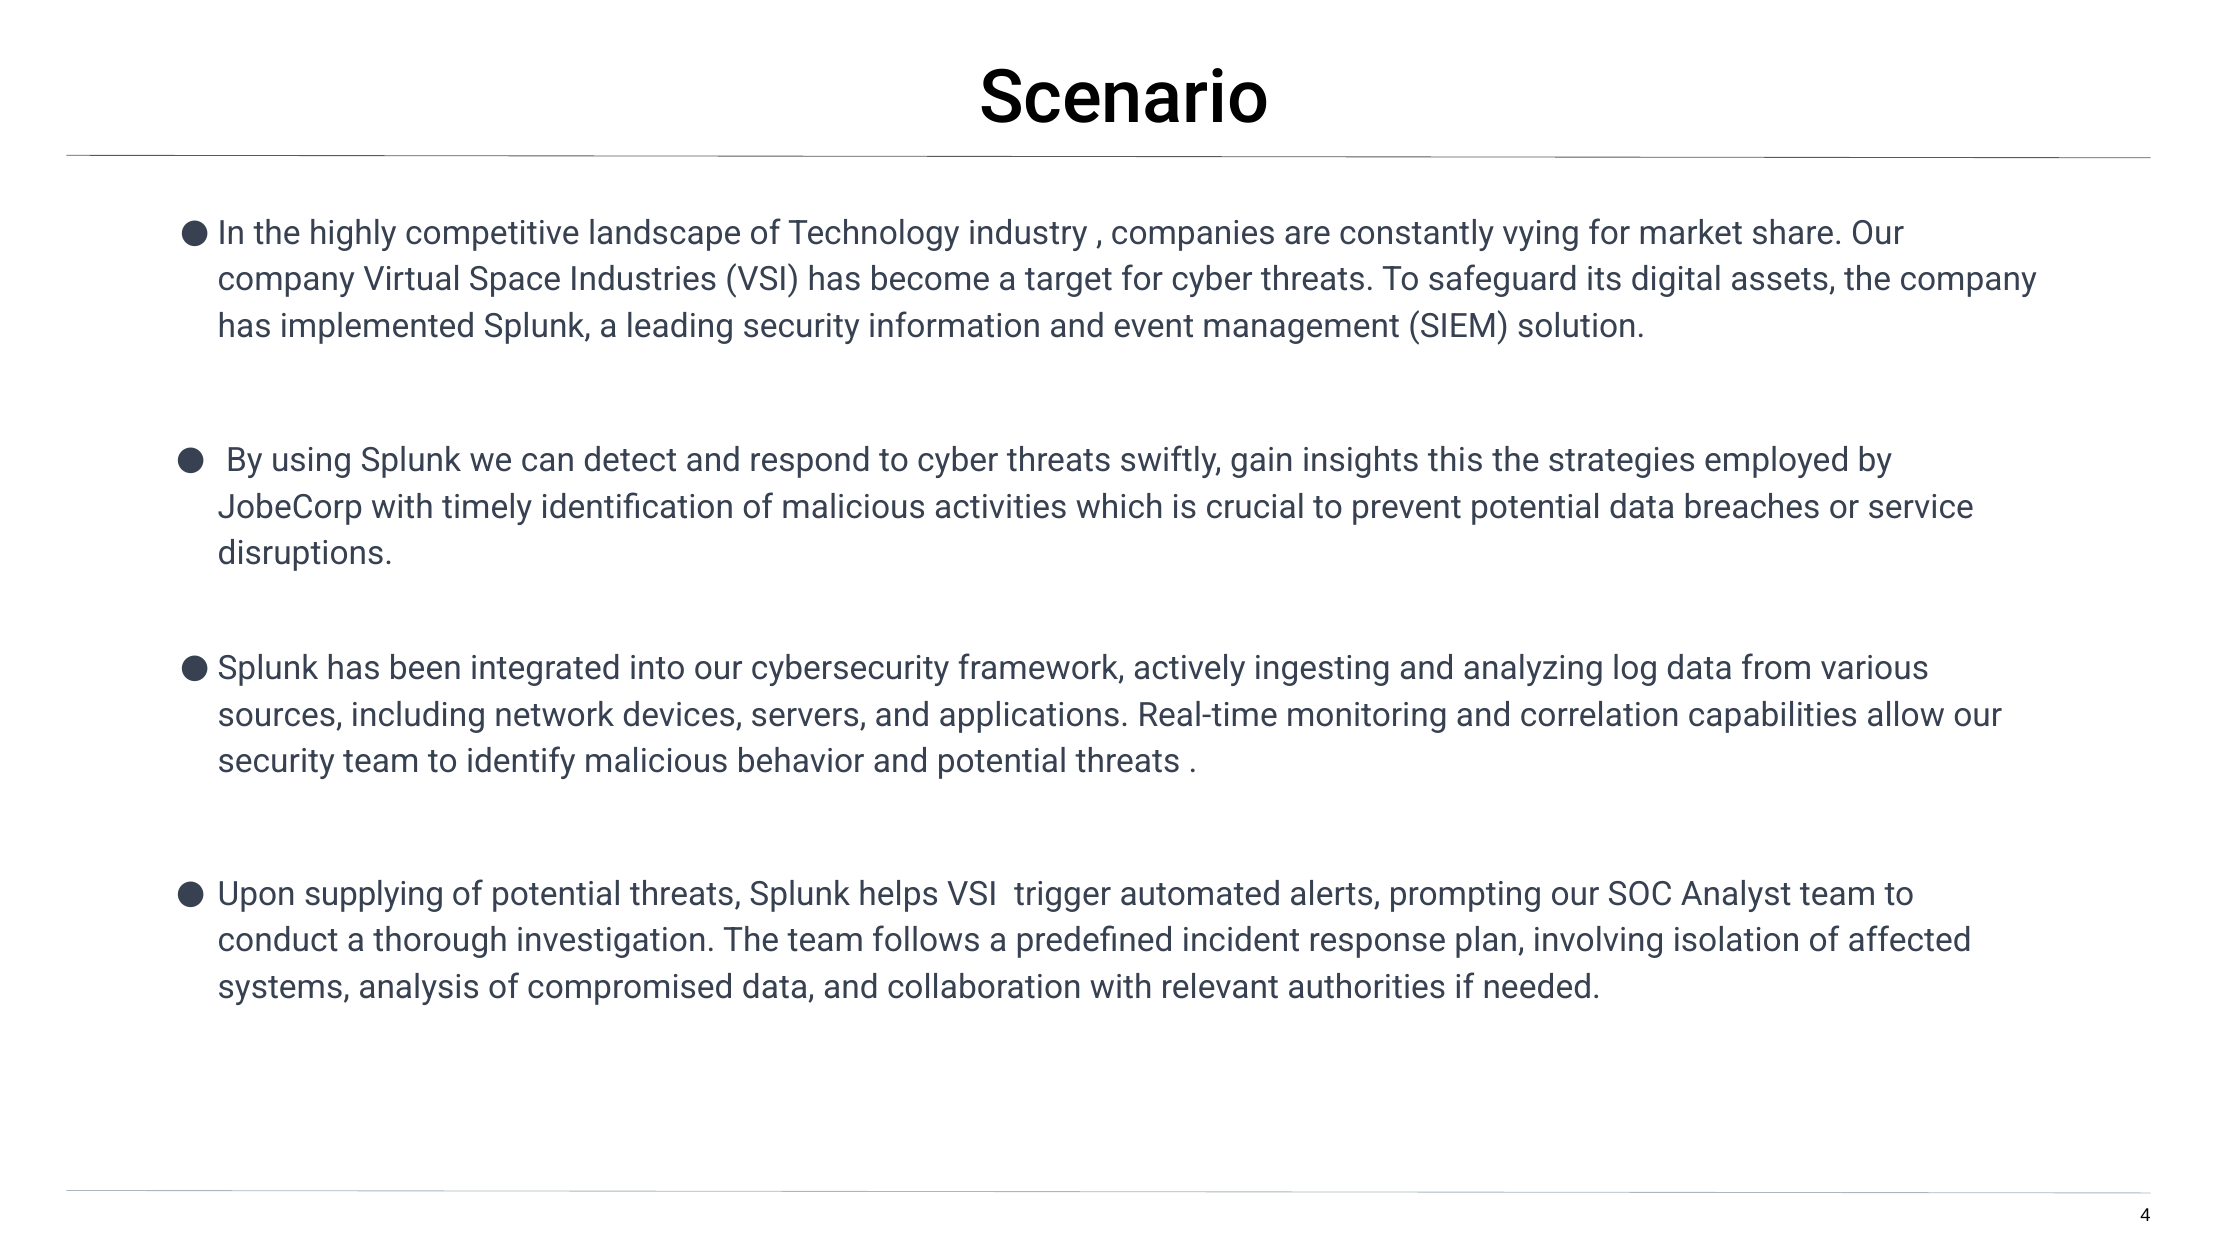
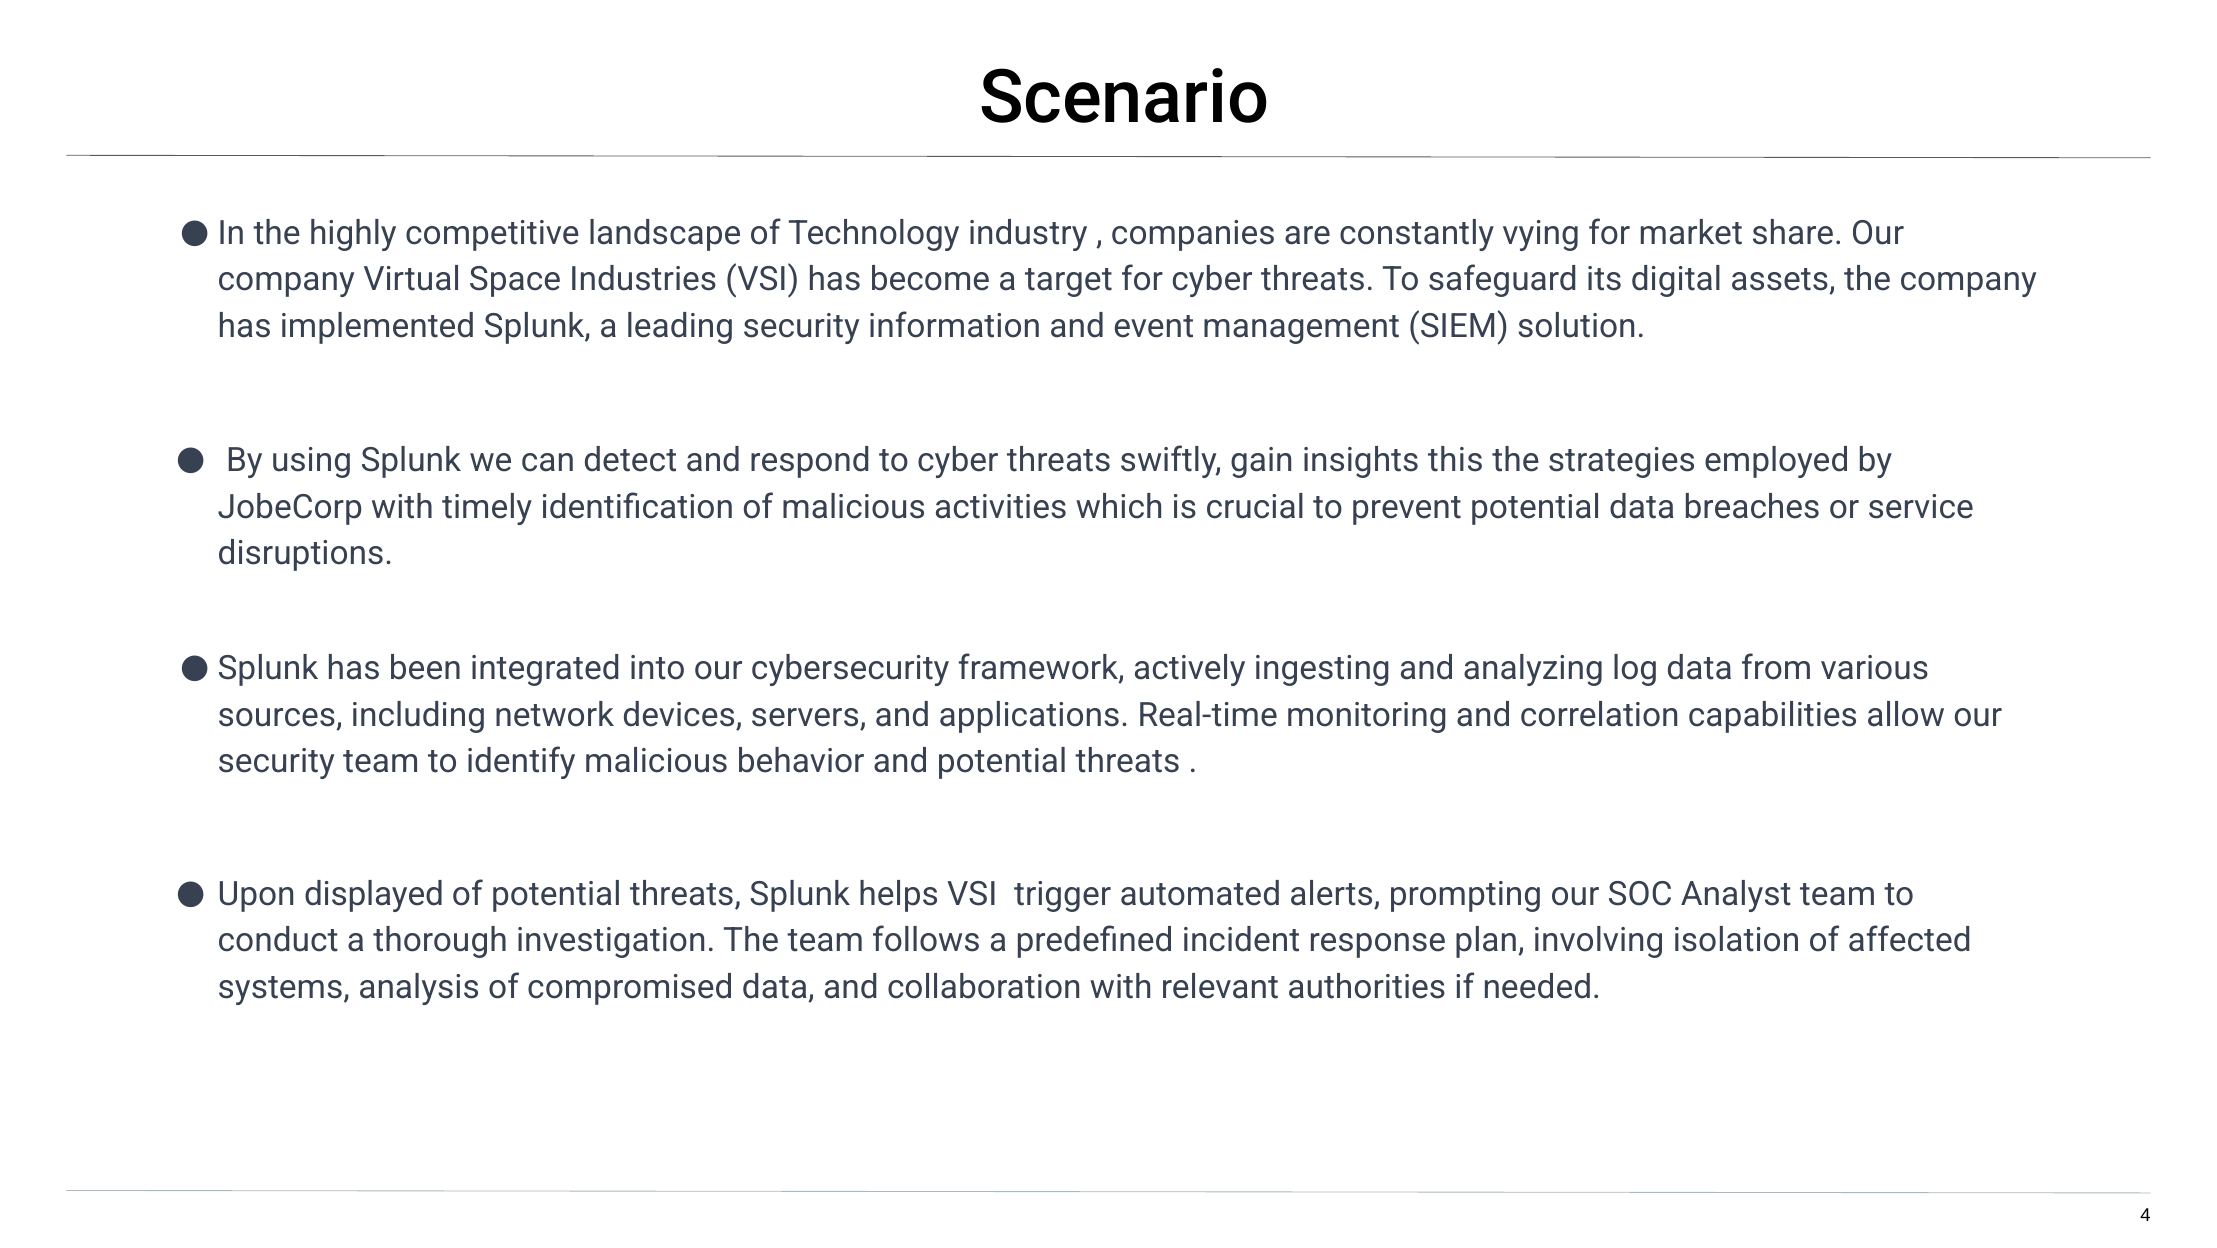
supplying: supplying -> displayed
